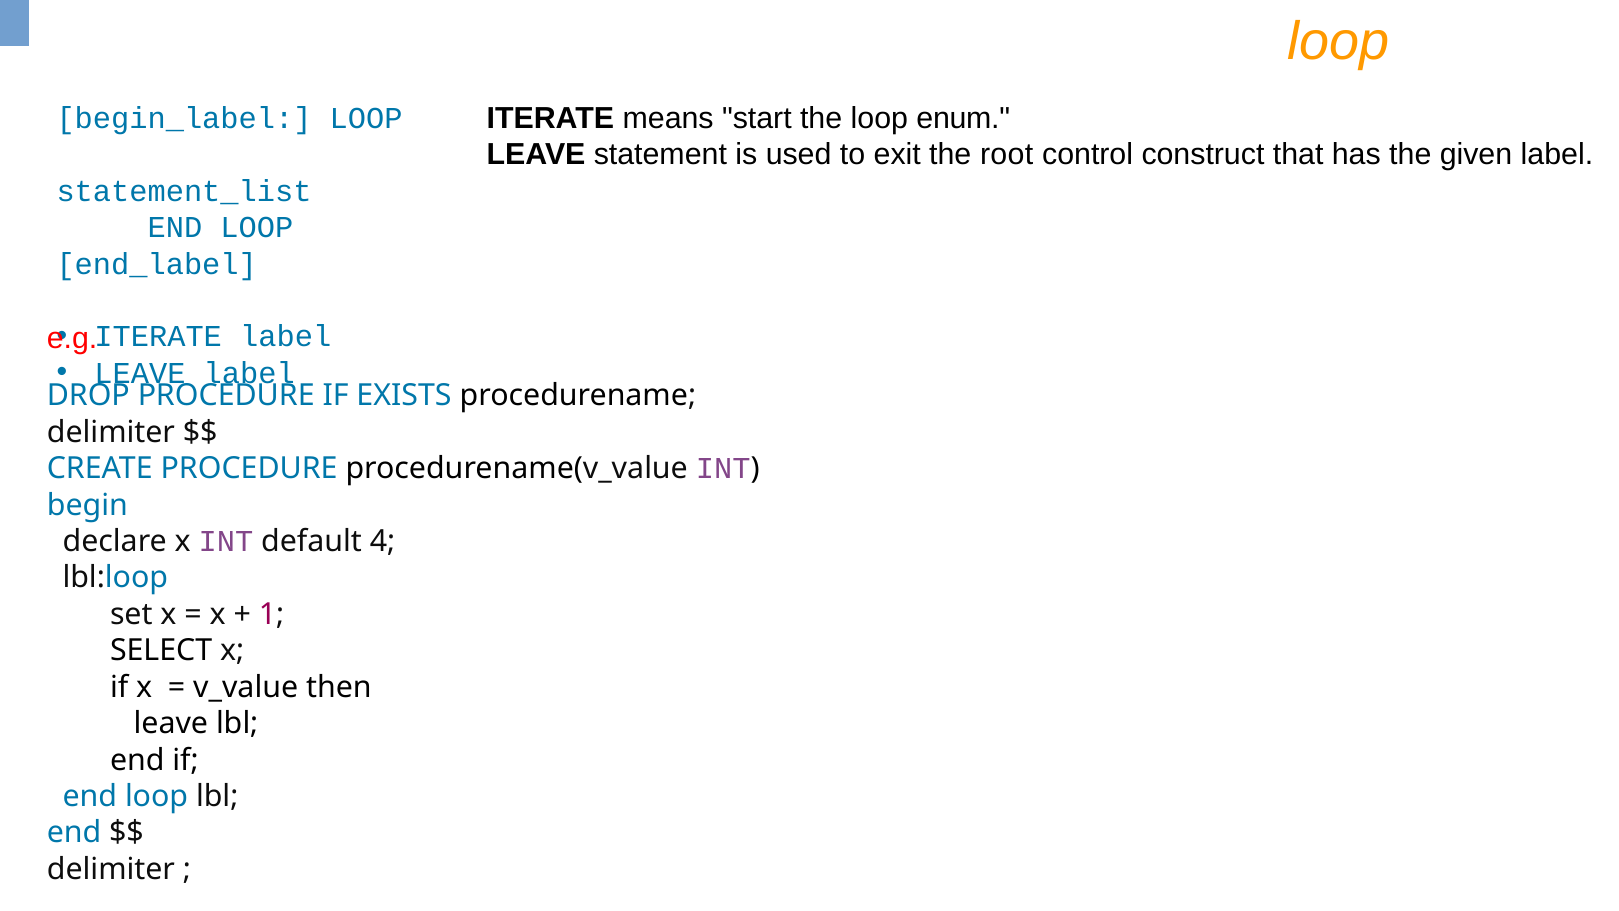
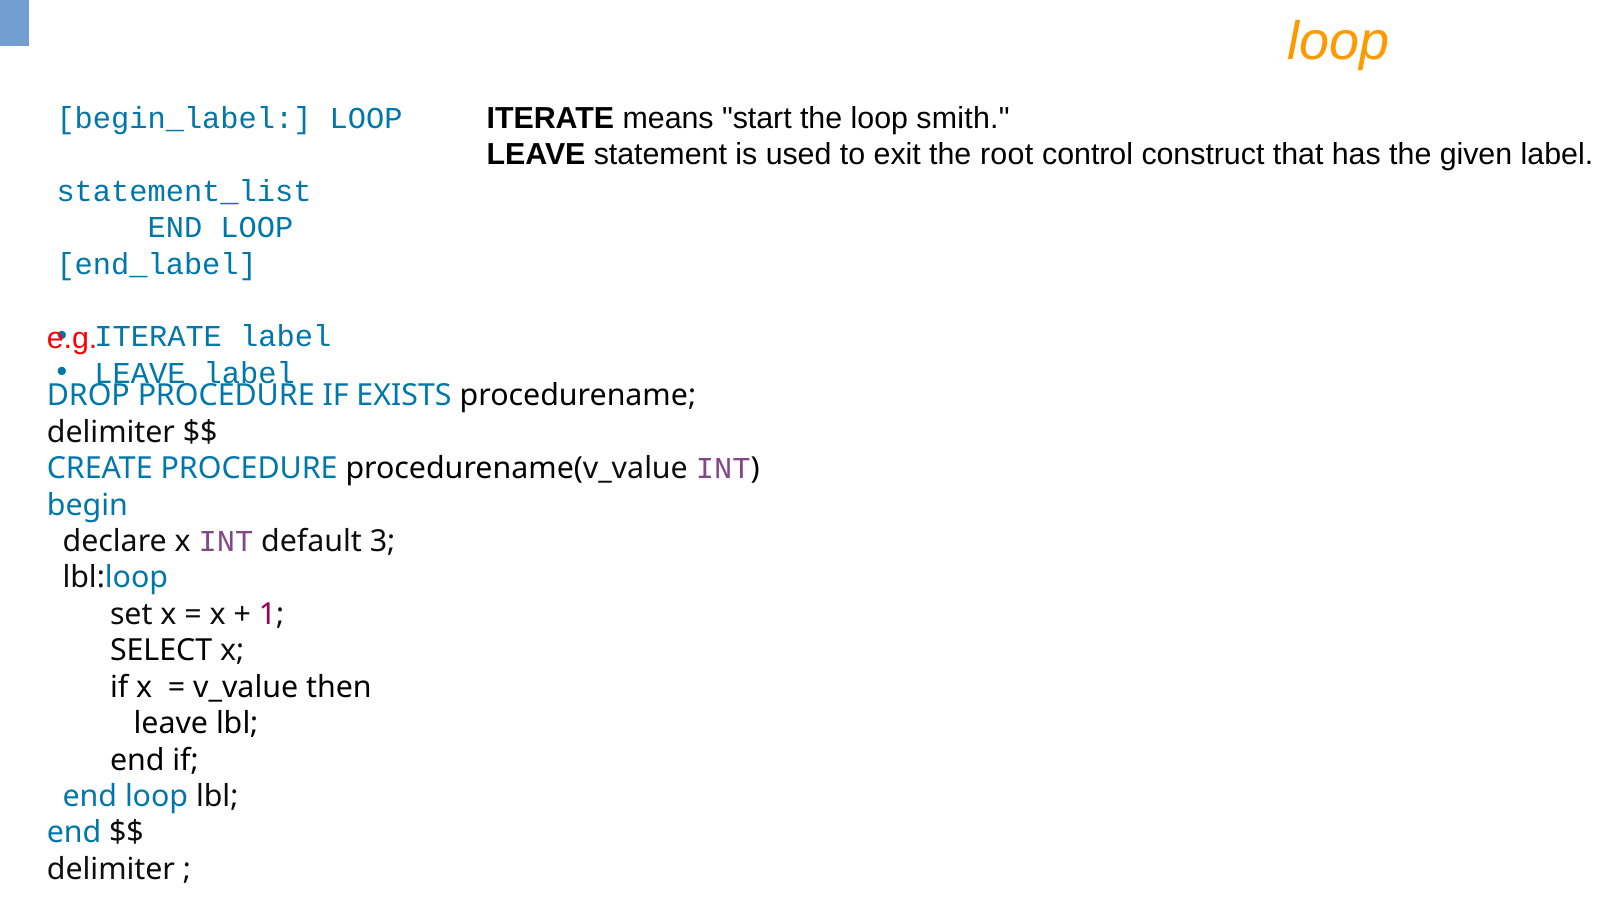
enum: enum -> smith
4: 4 -> 3
